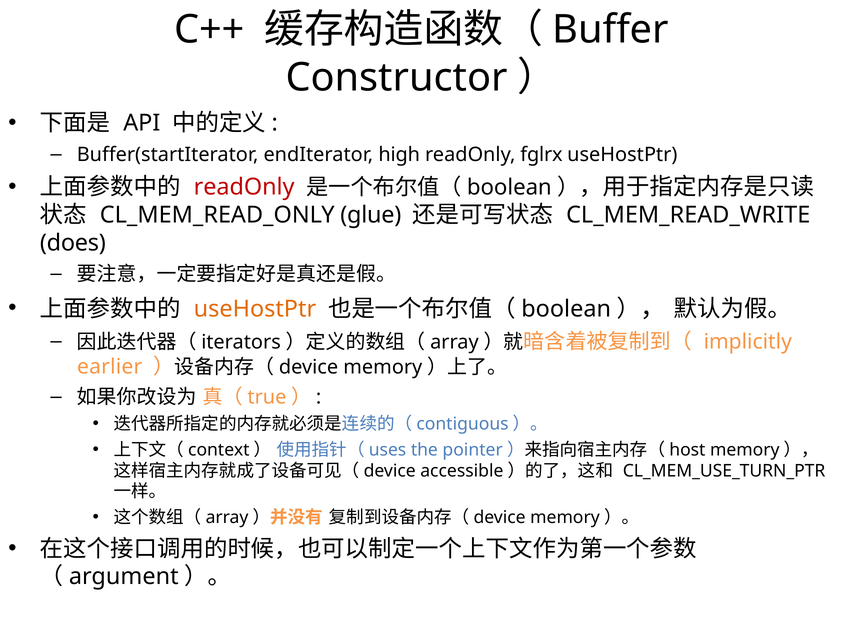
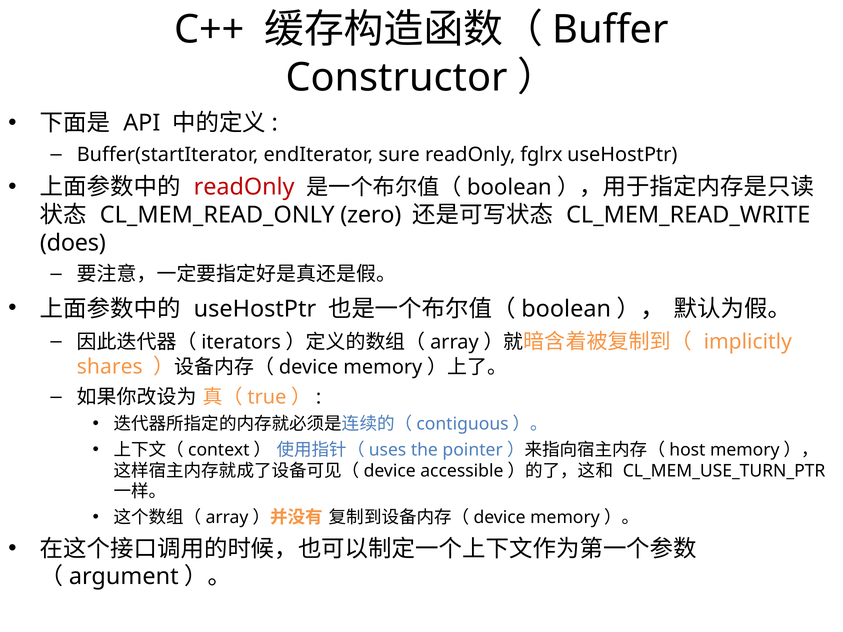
high: high -> sure
glue: glue -> zero
useHostPtr at (255, 309) colour: orange -> black
earlier: earlier -> shares
